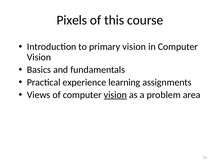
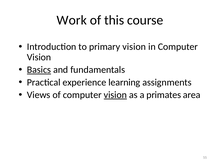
Pixels: Pixels -> Work
Basics underline: none -> present
problem: problem -> primates
